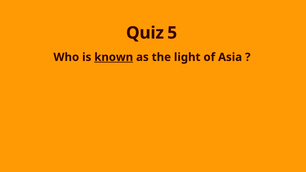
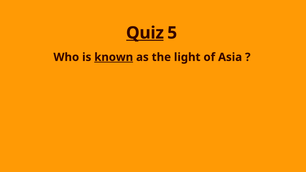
Quiz underline: none -> present
